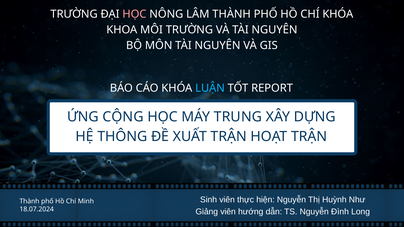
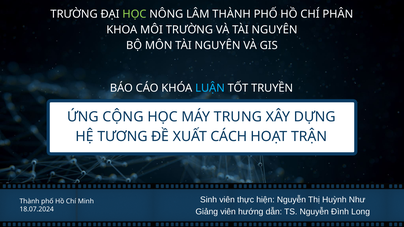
HỌC at (134, 14) colour: pink -> light green
CHÍ KHÓA: KHÓA -> PHÂN
REPORT: REPORT -> TRUYỀN
THÔNG: THÔNG -> TƯƠNG
XUẤT TRẬN: TRẬN -> CÁCH
